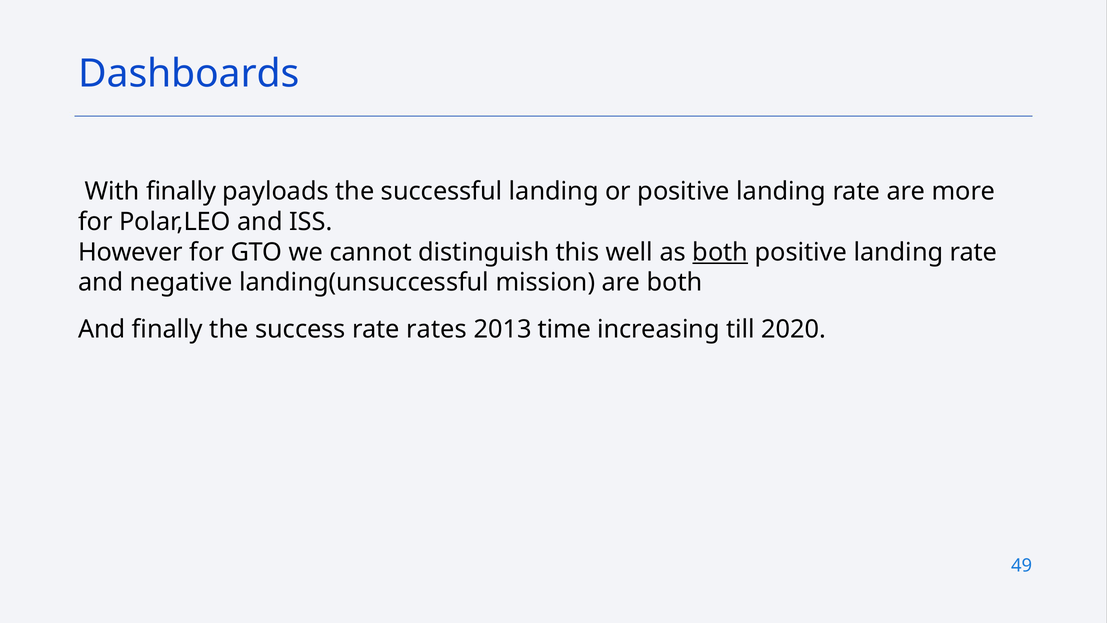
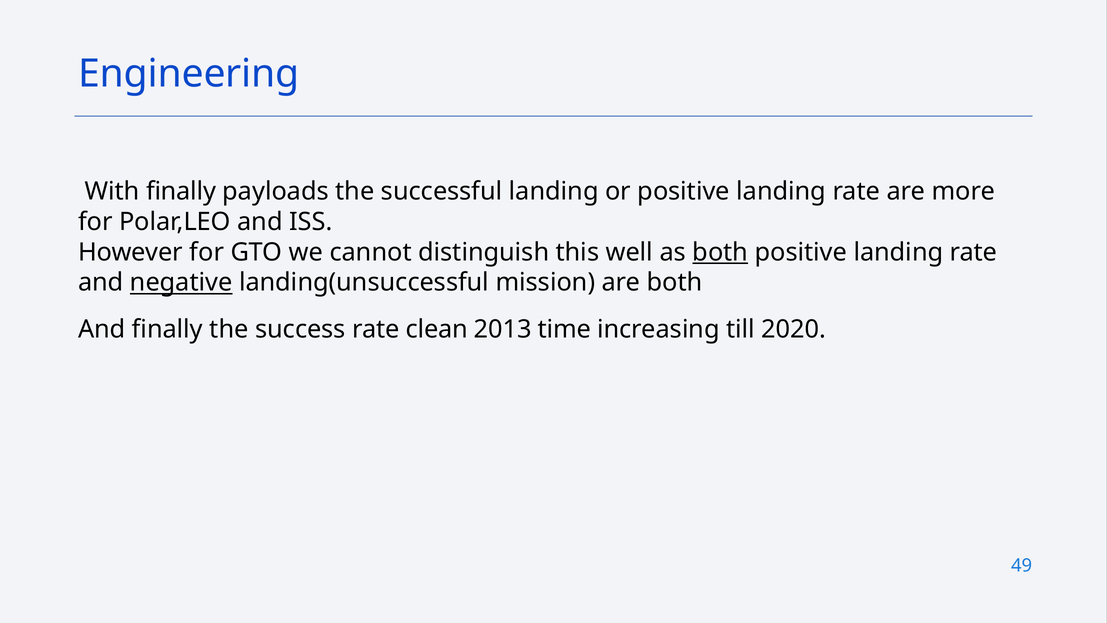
Dashboards: Dashboards -> Engineering
negative underline: none -> present
rates: rates -> clean
